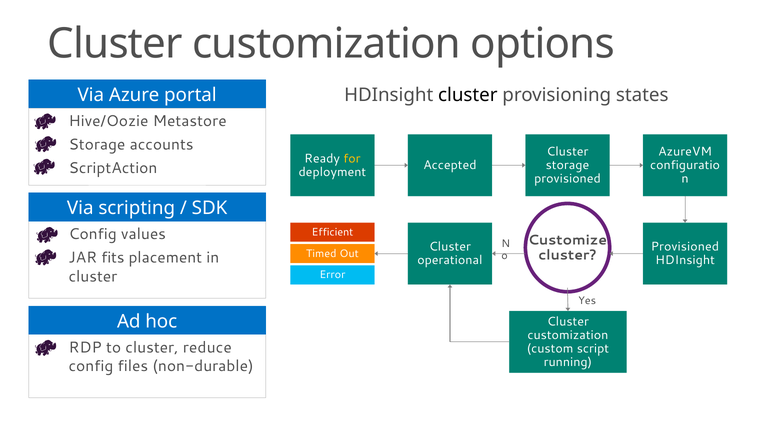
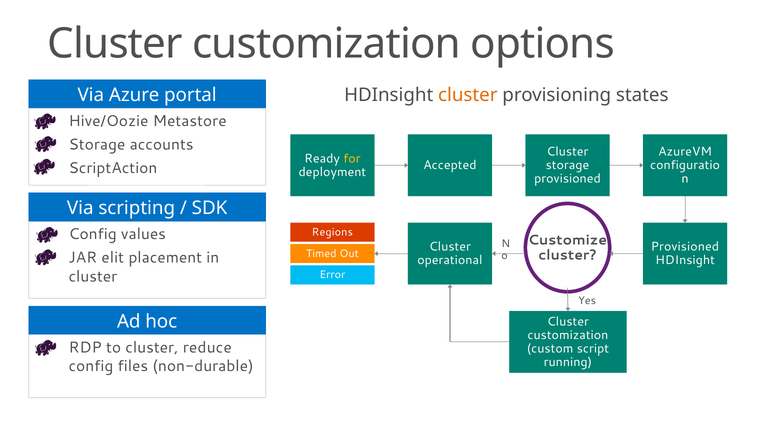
cluster at (468, 95) colour: black -> orange
Efficient: Efficient -> Regions
fits: fits -> elit
